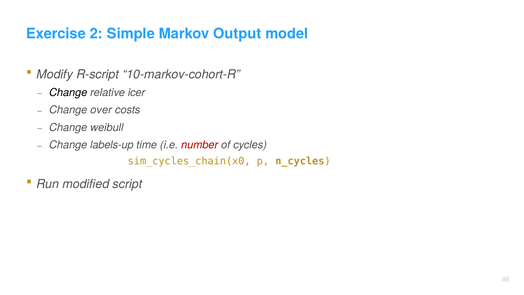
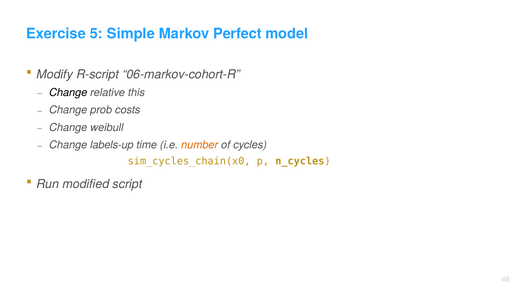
2: 2 -> 5
Output: Output -> Perfect
10-markov-cohort-R: 10-markov-cohort-R -> 06-markov-cohort-R
icer: icer -> this
over: over -> prob
number colour: red -> orange
